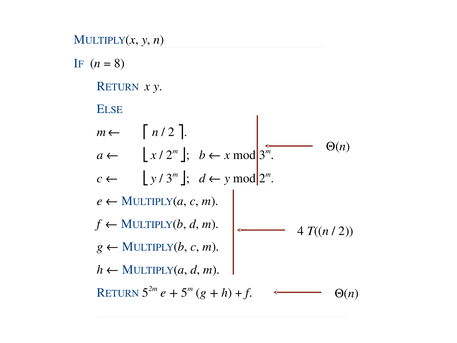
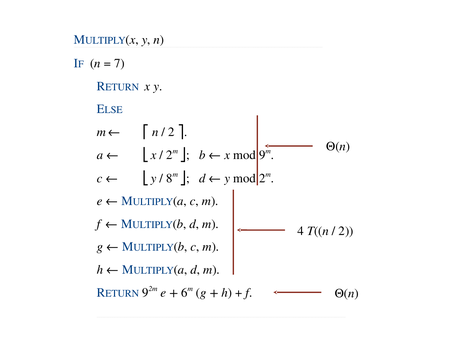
8: 8 -> 7
mod 3: 3 -> 9
3 at (169, 178): 3 -> 8
5 at (145, 293): 5 -> 9
5 at (184, 293): 5 -> 6
